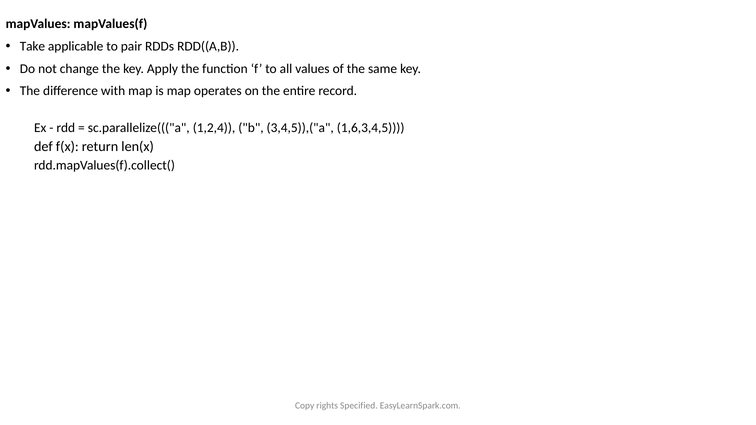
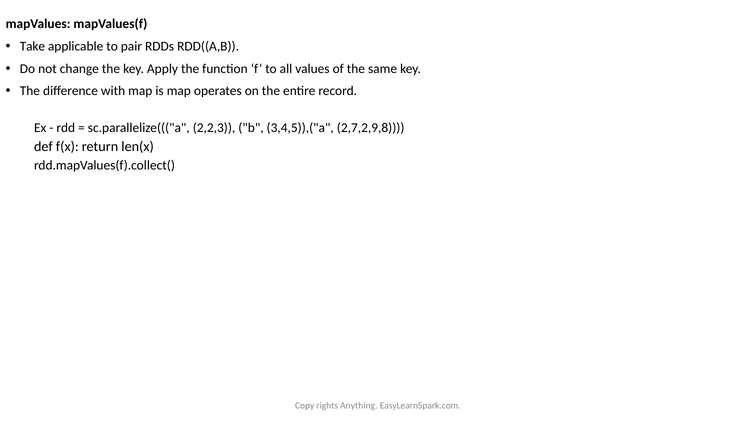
1,2,4: 1,2,4 -> 2,2,3
1,6,3,4,5: 1,6,3,4,5 -> 2,7,2,9,8
Specified: Specified -> Anything
